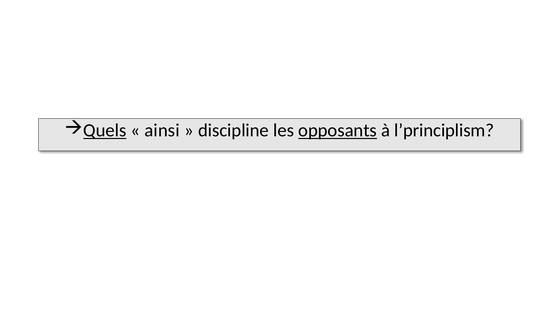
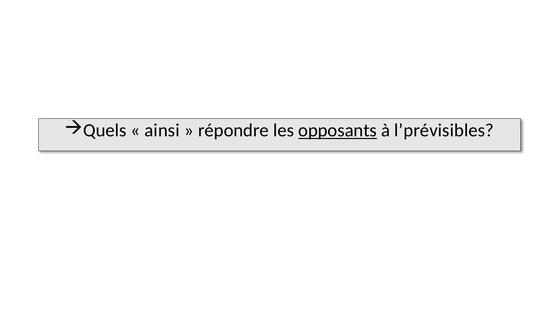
Quels underline: present -> none
discipline: discipline -> répondre
l’principlism: l’principlism -> l’prévisibles
